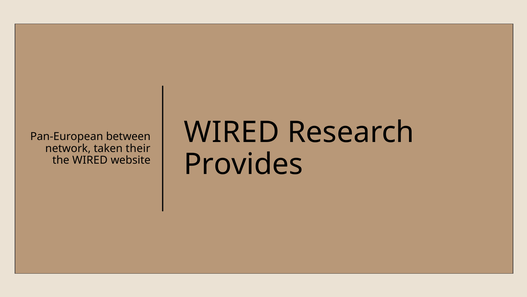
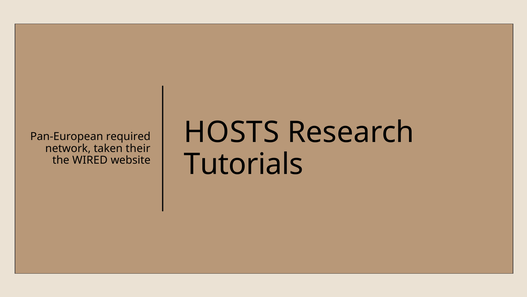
WIRED at (232, 132): WIRED -> HOSTS
between: between -> required
Provides: Provides -> Tutorials
